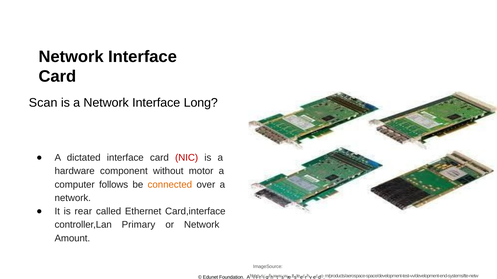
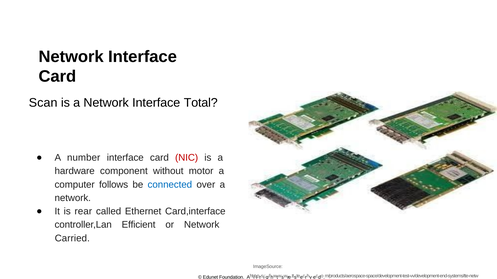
Long: Long -> Total
dictated: dictated -> number
connected colour: orange -> blue
Primary: Primary -> Efficient
Amount: Amount -> Carried
